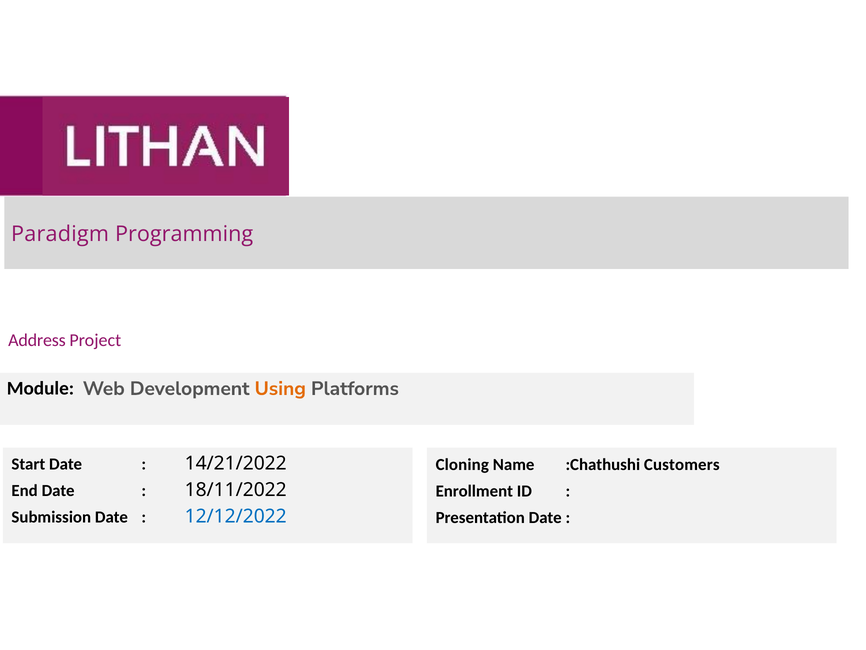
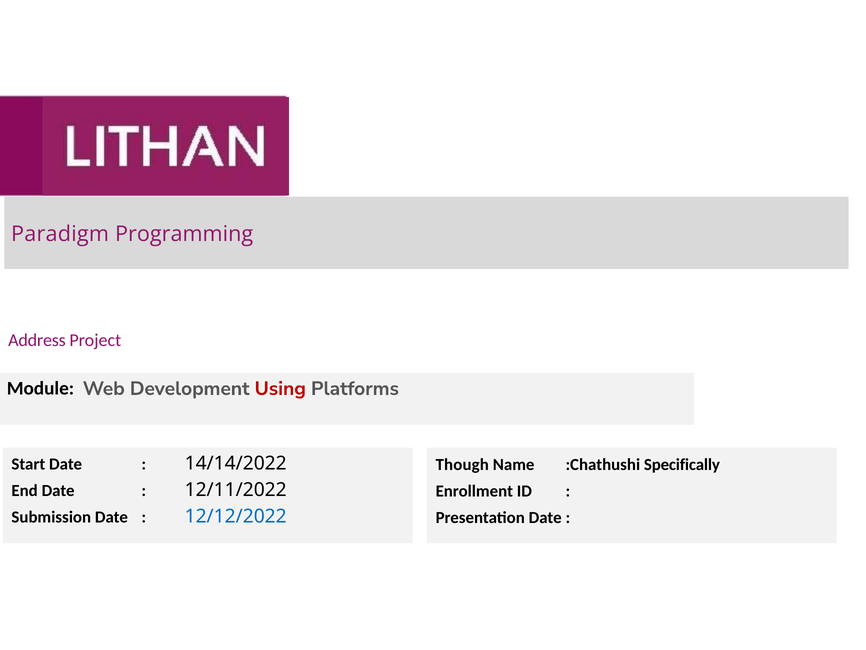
Using colour: orange -> red
14/21/2022: 14/21/2022 -> 14/14/2022
Cloning: Cloning -> Though
Customers: Customers -> Specifically
18/11/2022: 18/11/2022 -> 12/11/2022
